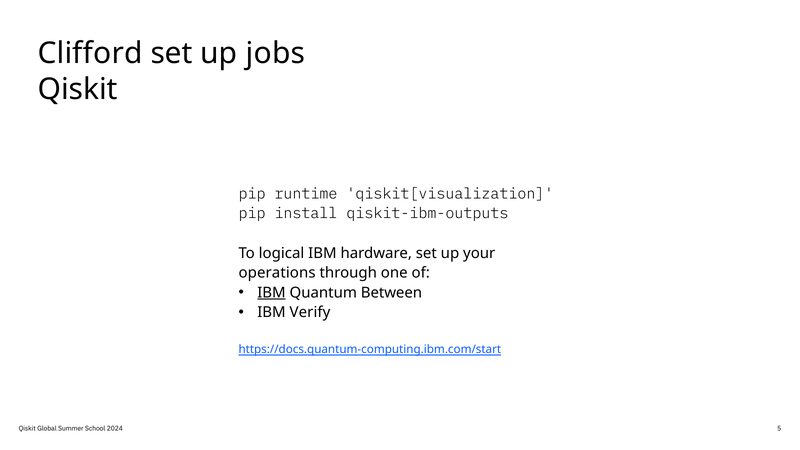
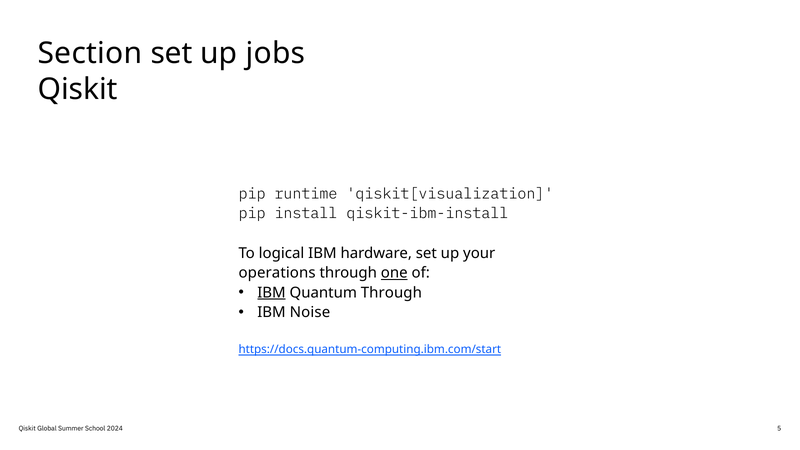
Clifford: Clifford -> Section
qiskit-ibm-outputs: qiskit-ibm-outputs -> qiskit-ibm-install
one underline: none -> present
Quantum Between: Between -> Through
Verify: Verify -> Noise
